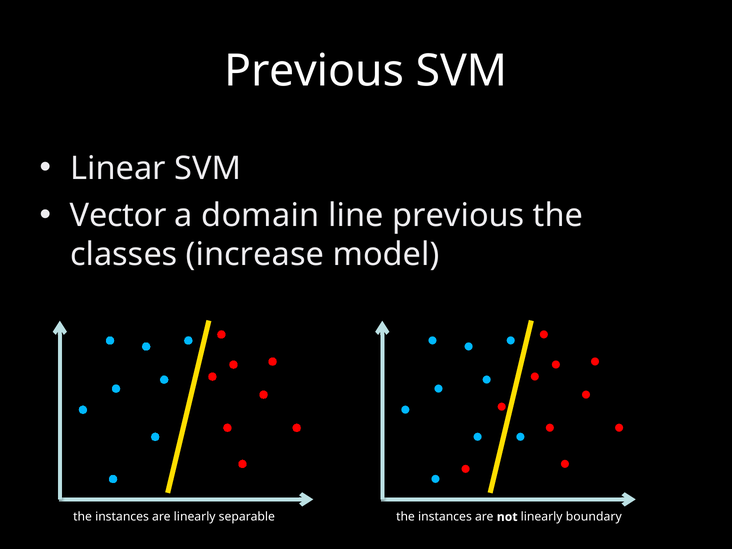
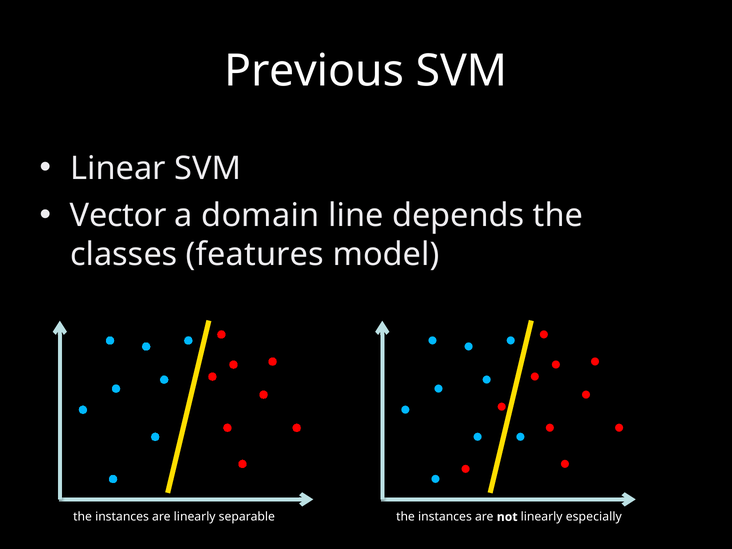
line previous: previous -> depends
increase: increase -> features
boundary: boundary -> especially
